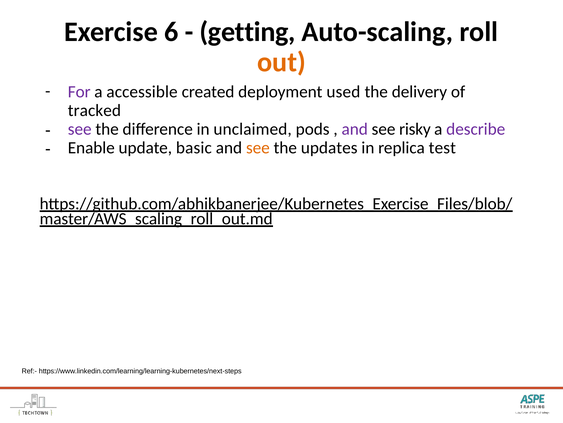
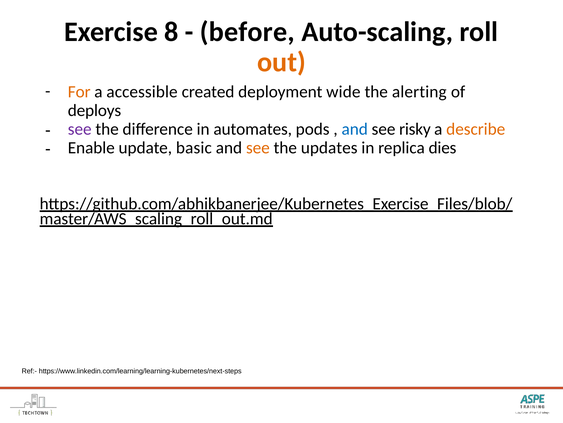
6: 6 -> 8
getting: getting -> before
For colour: purple -> orange
used: used -> wide
delivery: delivery -> alerting
tracked: tracked -> deploys
unclaimed: unclaimed -> automates
and at (355, 129) colour: purple -> blue
describe colour: purple -> orange
test: test -> dies
